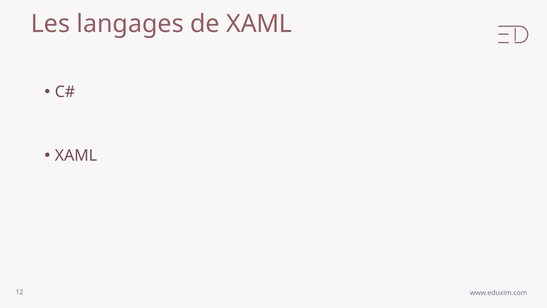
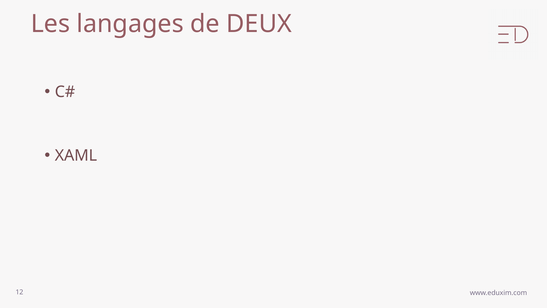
de XAML: XAML -> DEUX
